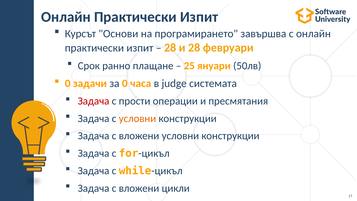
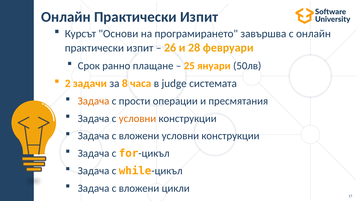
28 at (170, 48): 28 -> 26
0 at (68, 83): 0 -> 2
за 0: 0 -> 8
Задача at (94, 101) colour: red -> orange
